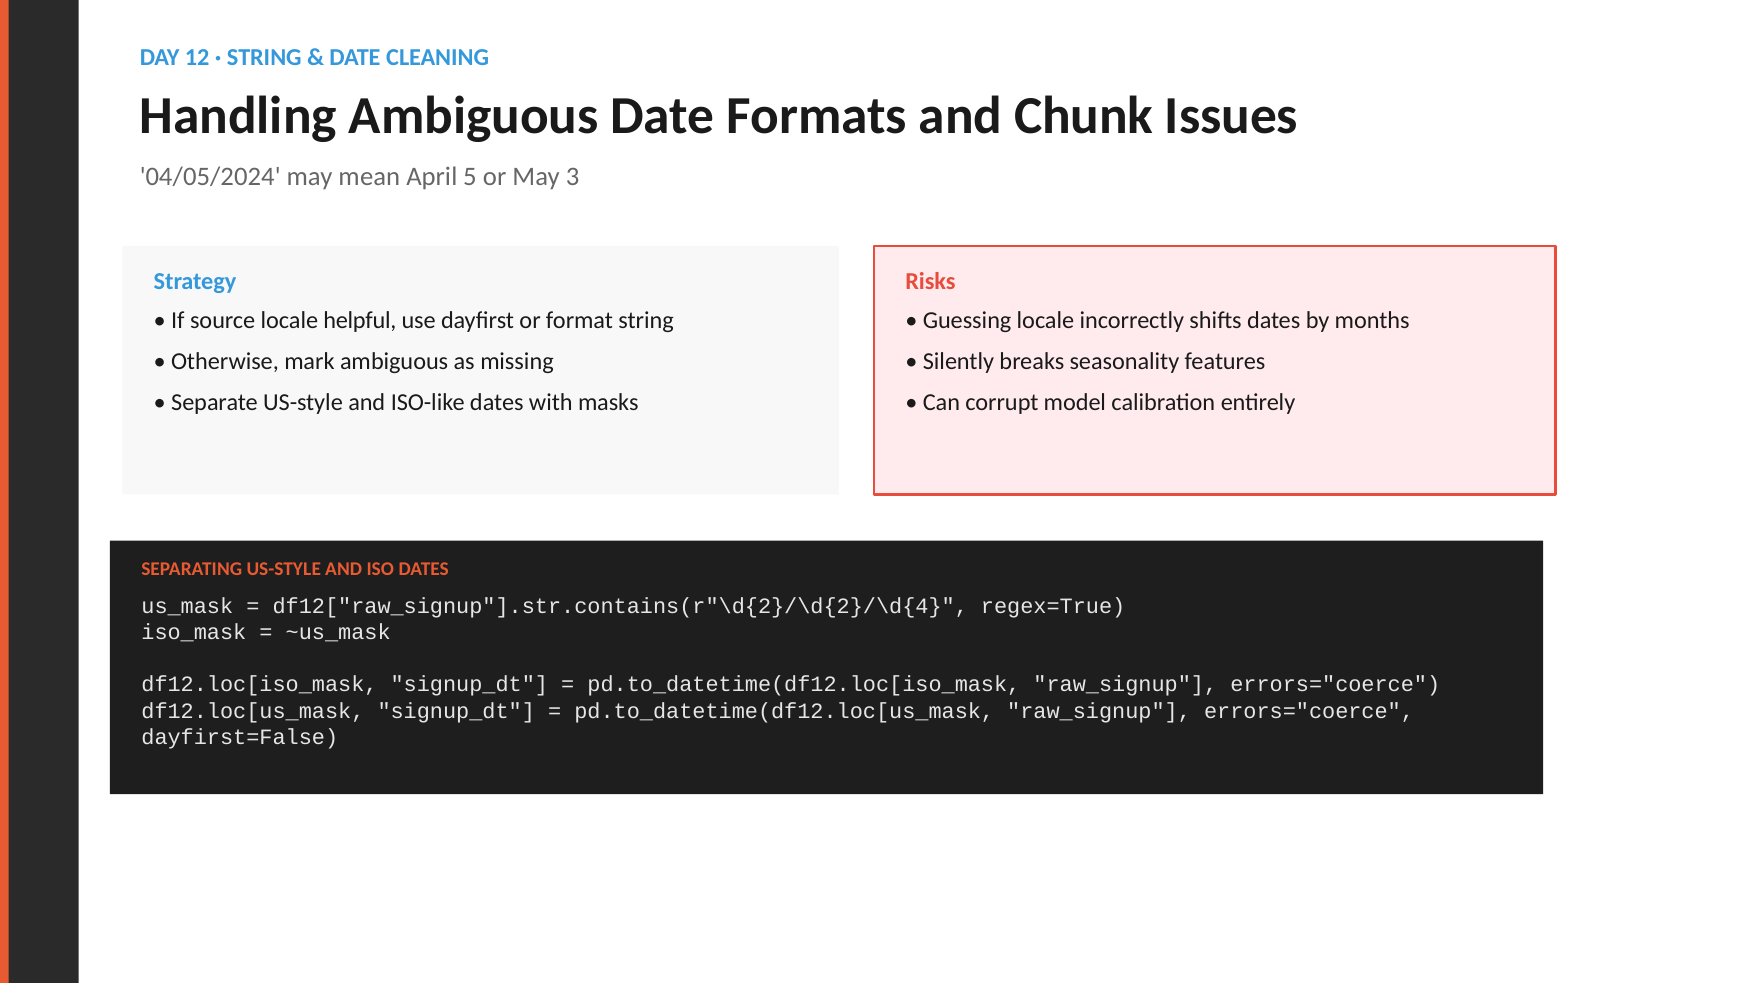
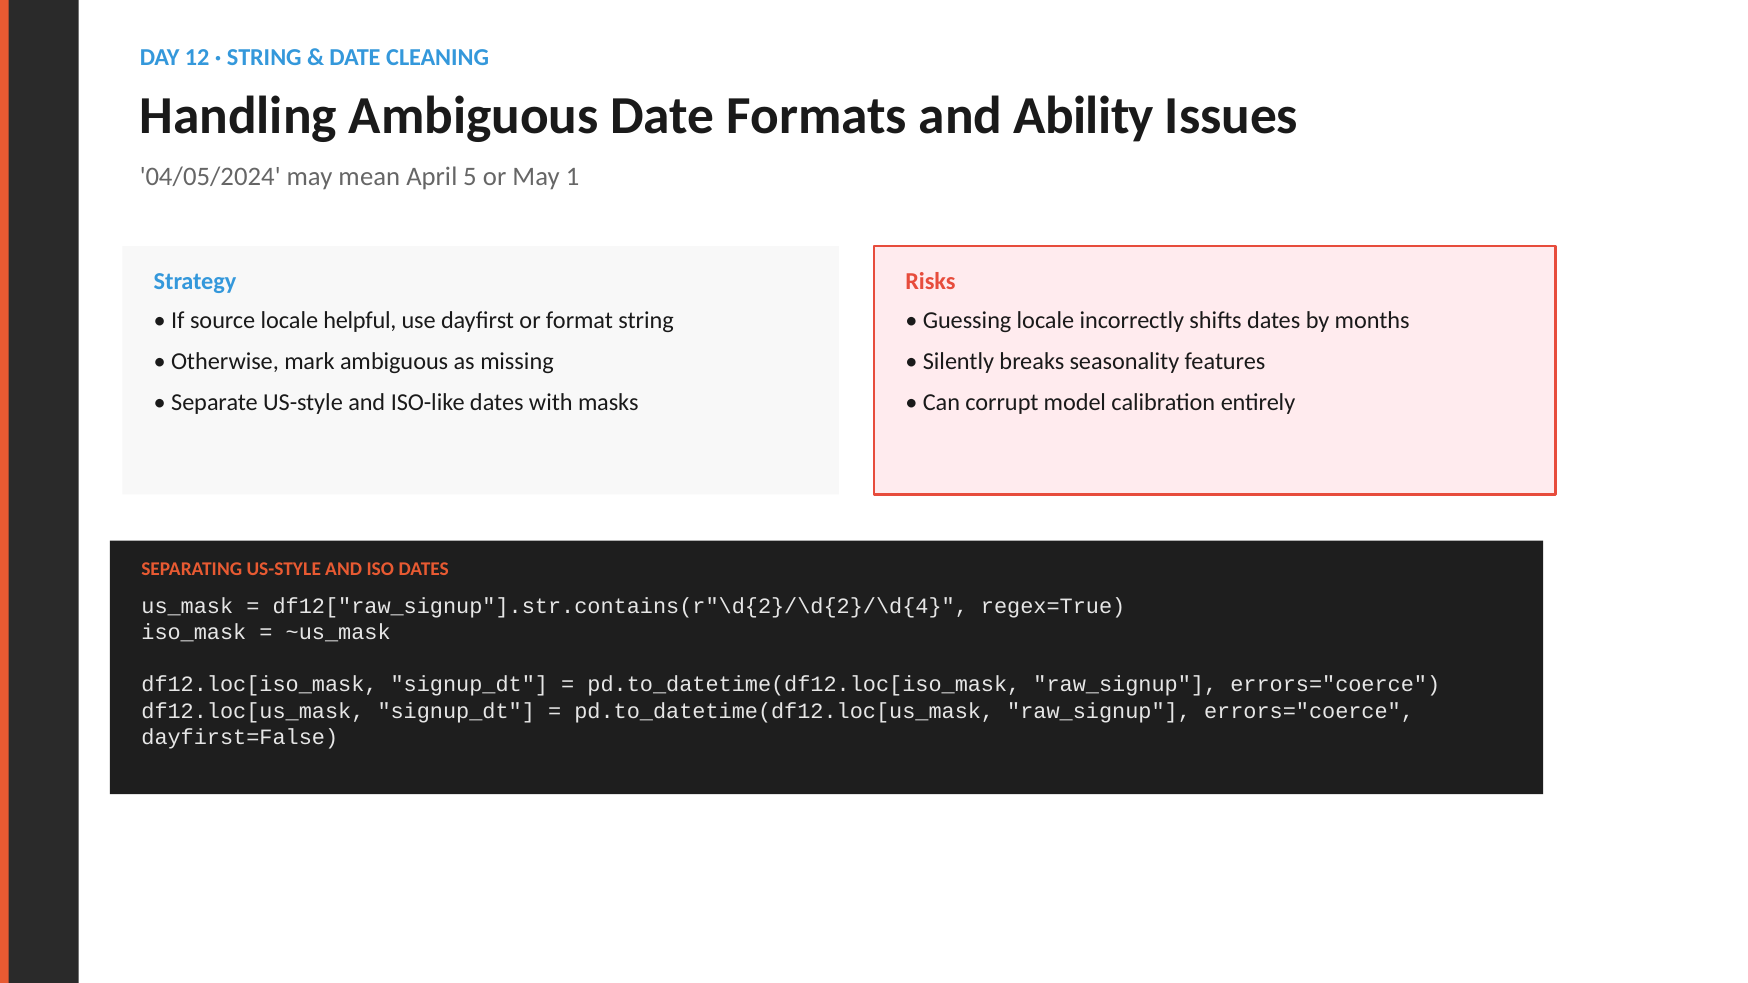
Chunk: Chunk -> Ability
3: 3 -> 1
